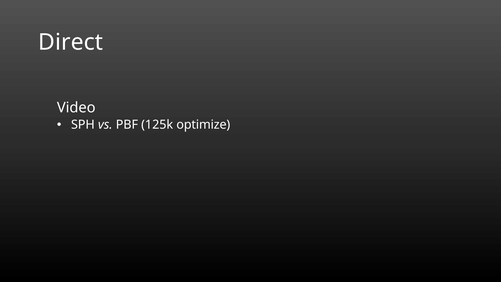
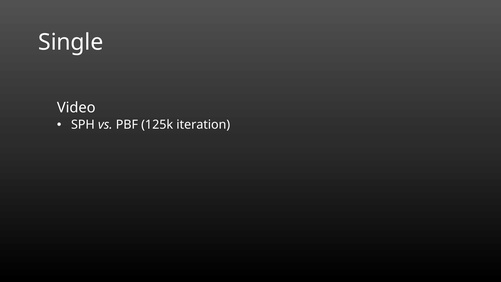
Direct: Direct -> Single
optimize: optimize -> iteration
